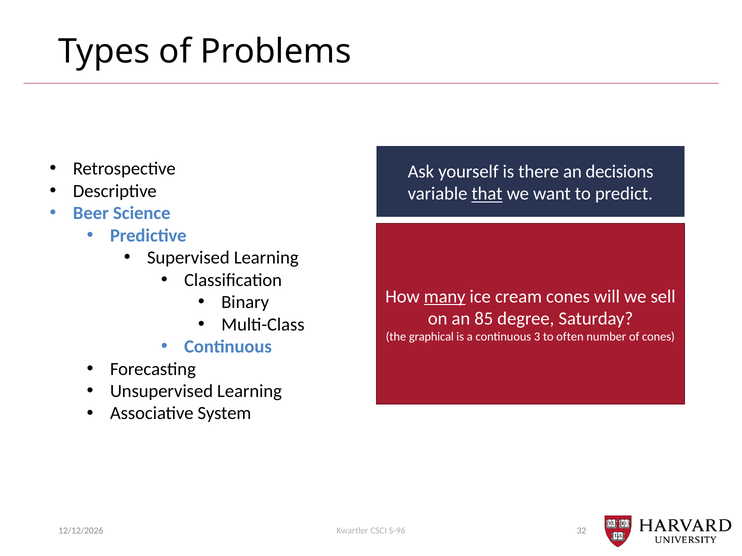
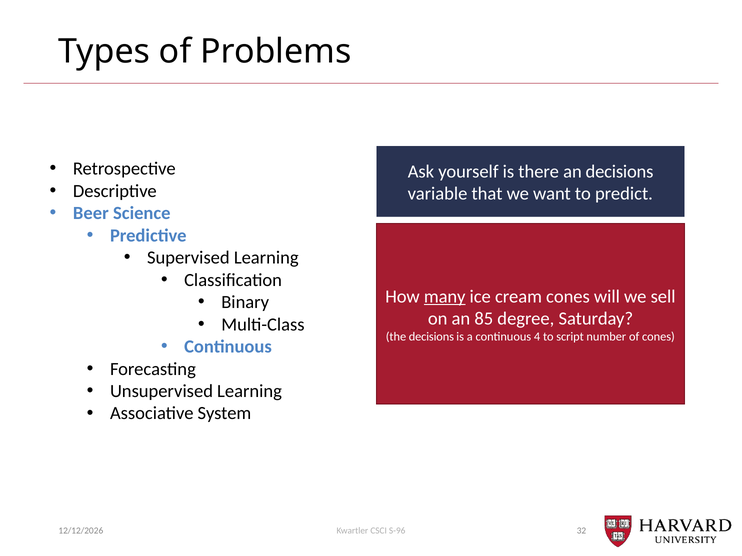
that underline: present -> none
the graphical: graphical -> decisions
3: 3 -> 4
often: often -> script
